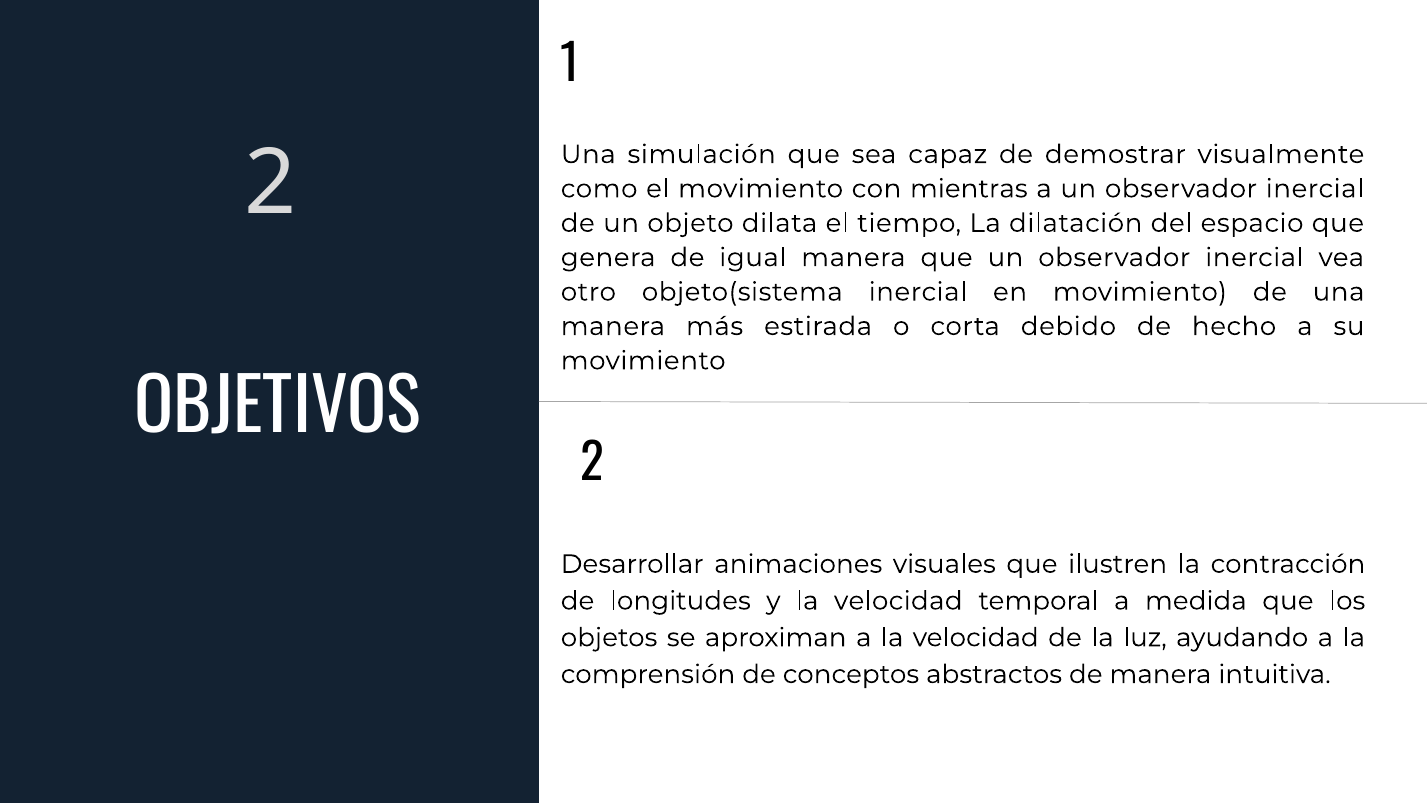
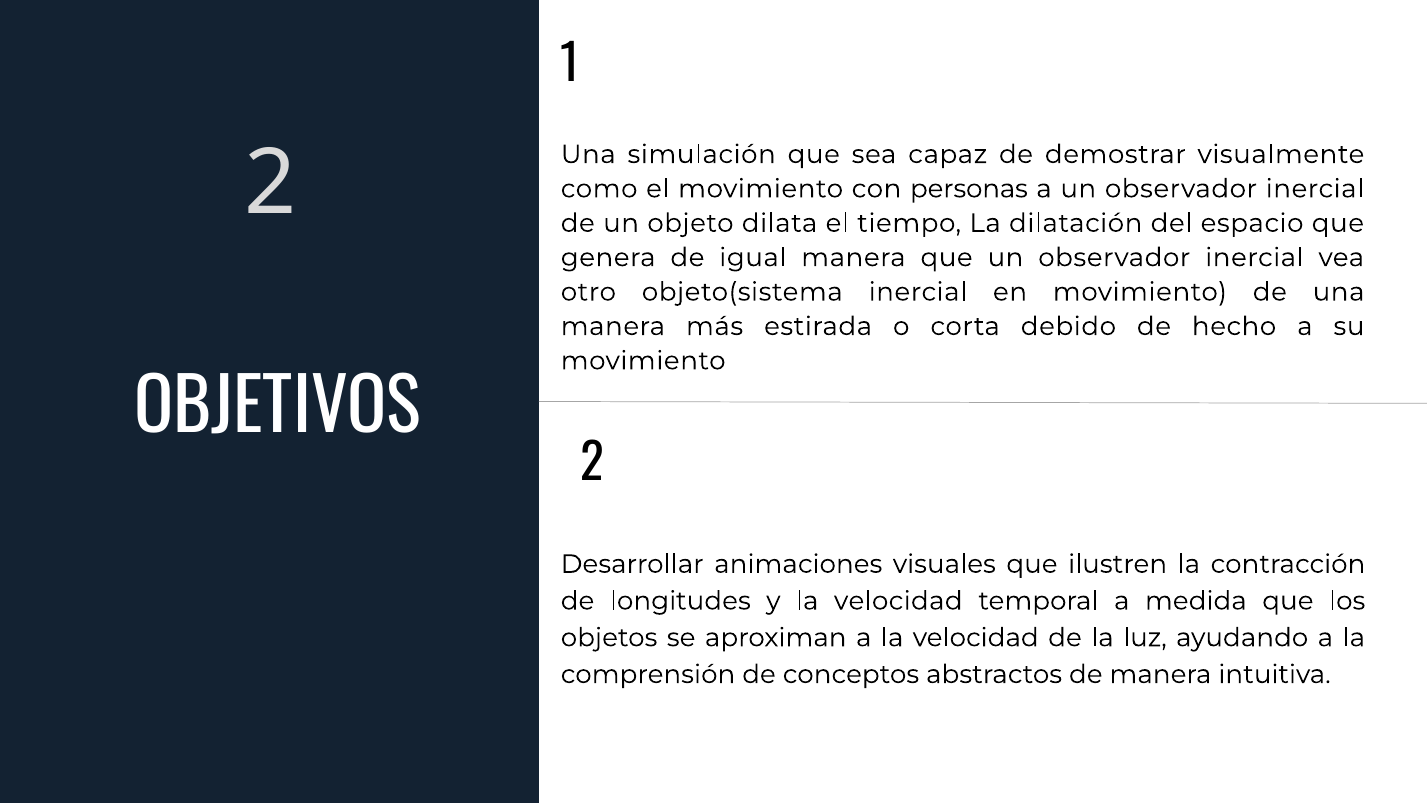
mientras: mientras -> personas
